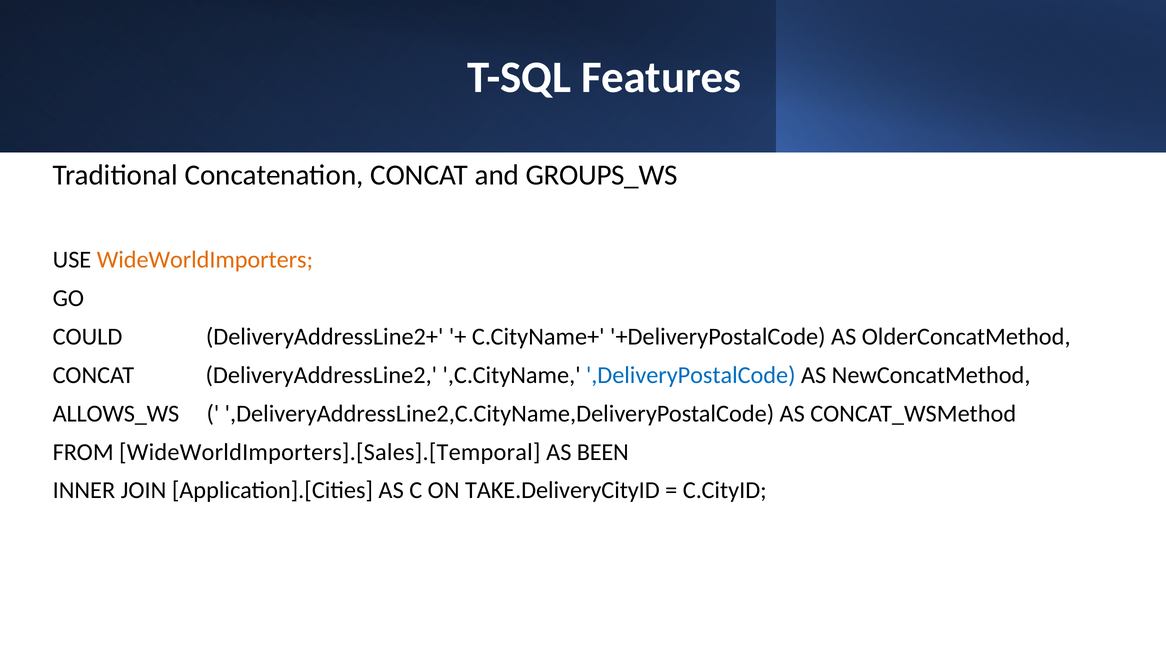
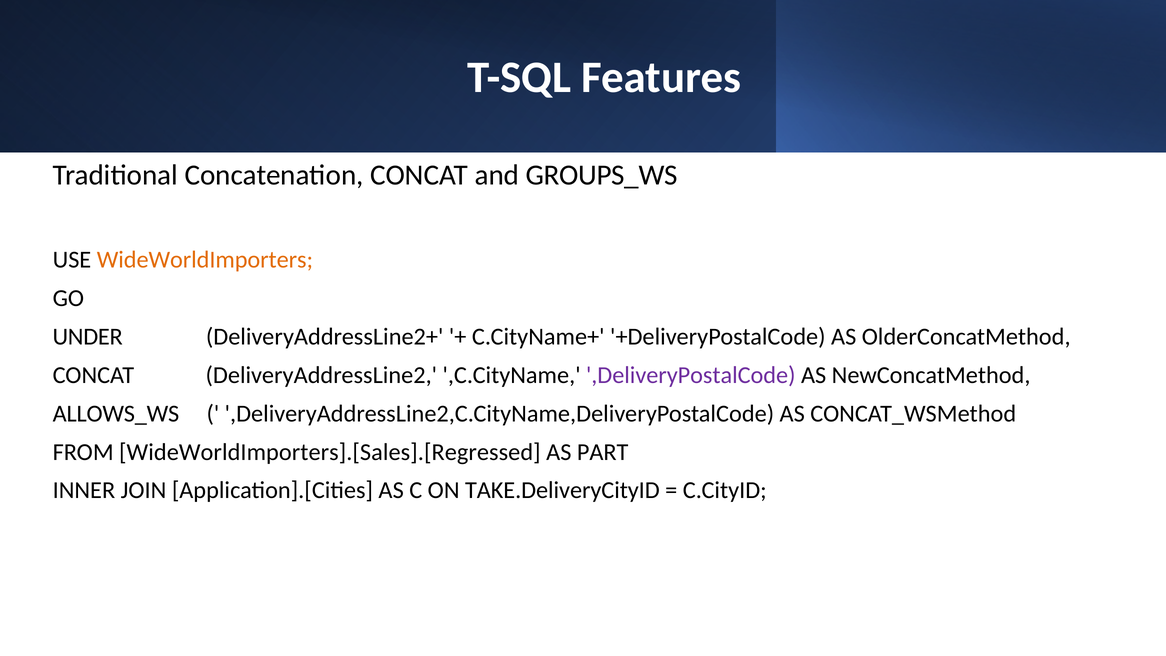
COULD: COULD -> UNDER
,DeliveryPostalCode colour: blue -> purple
WideWorldImporters].[Sales].[Temporal: WideWorldImporters].[Sales].[Temporal -> WideWorldImporters].[Sales].[Regressed
BEEN: BEEN -> PART
